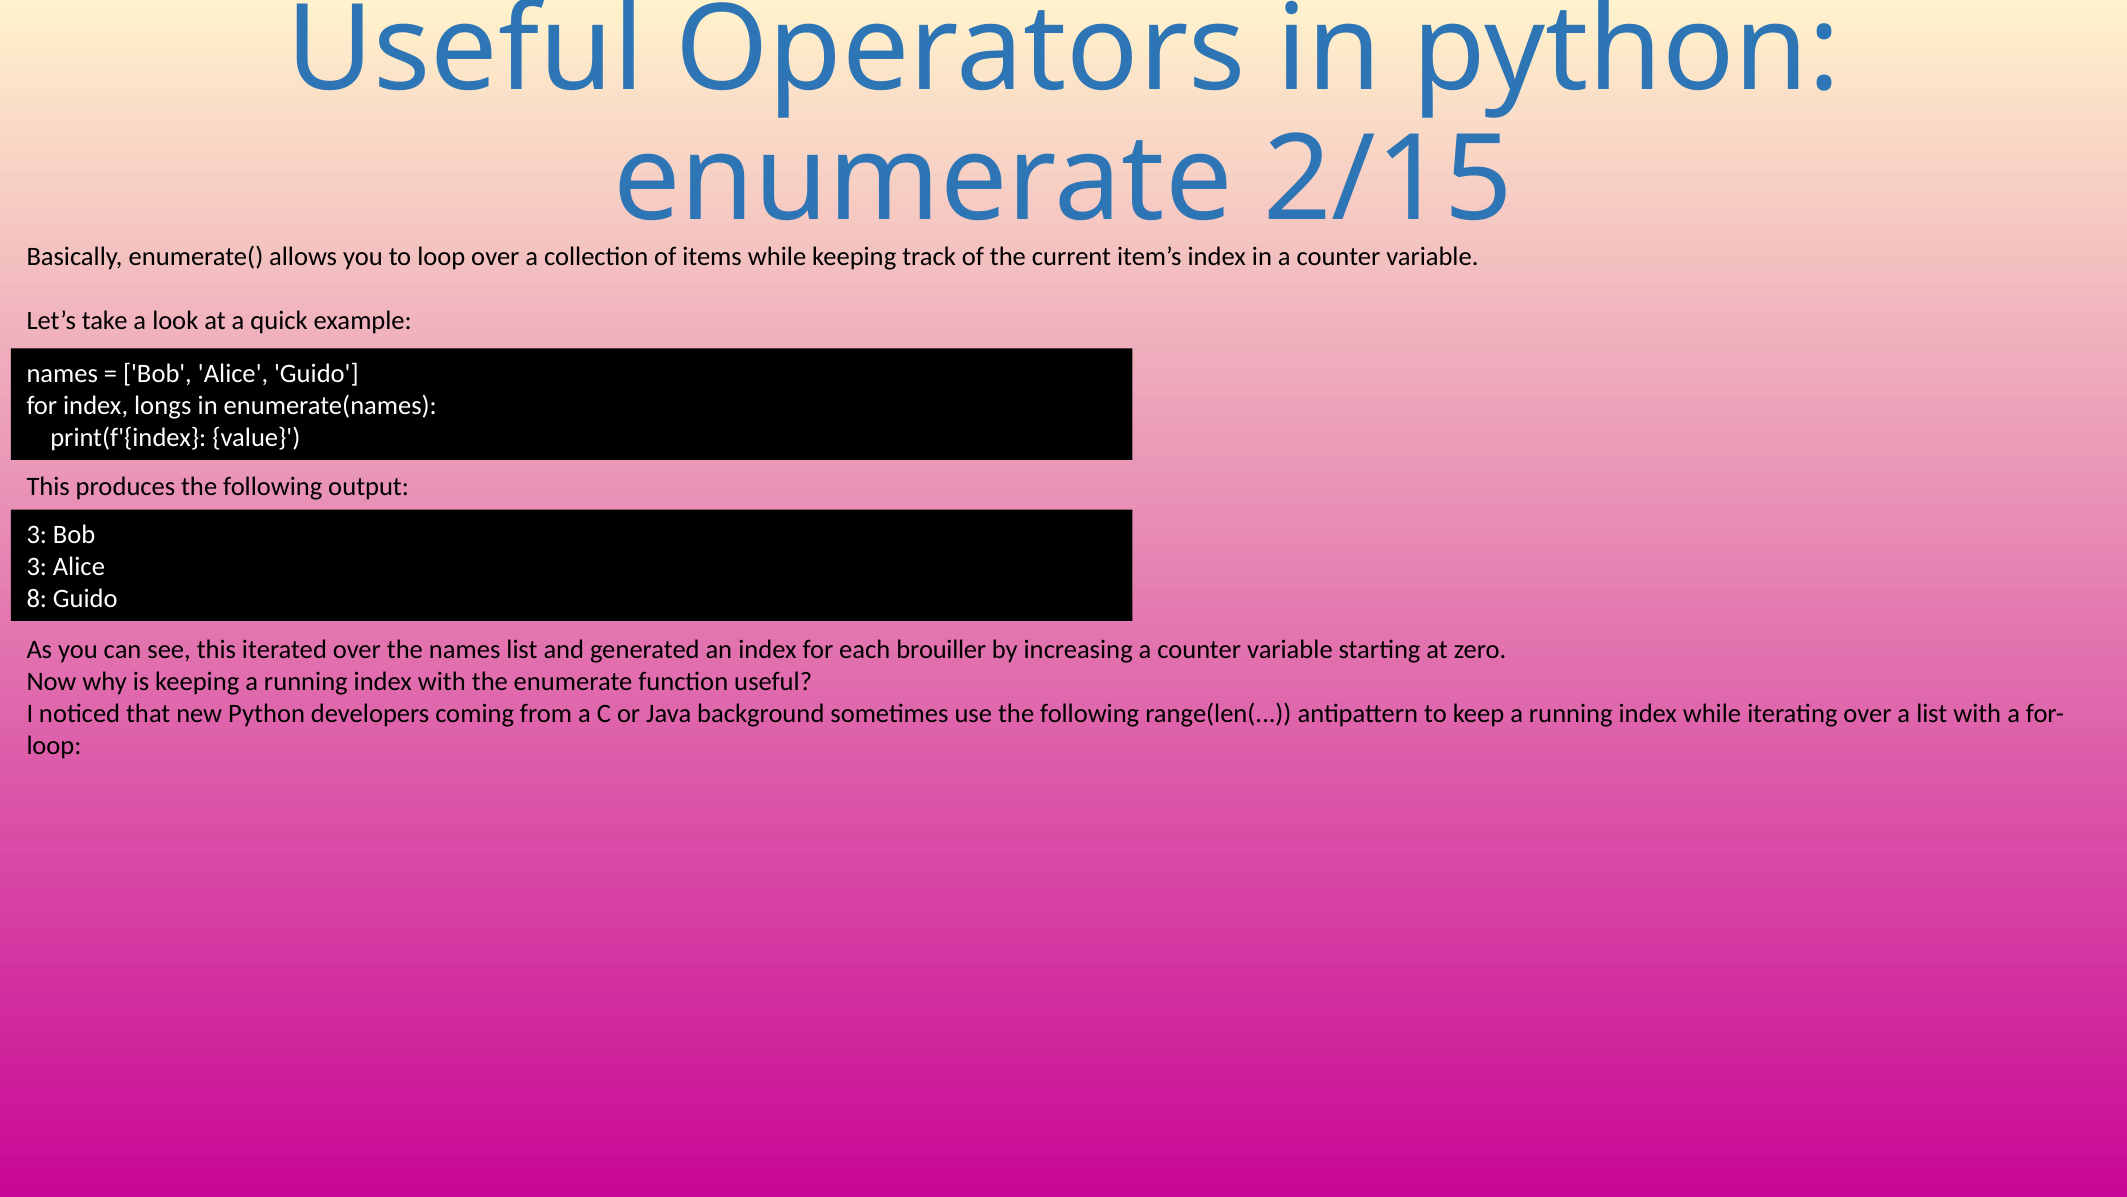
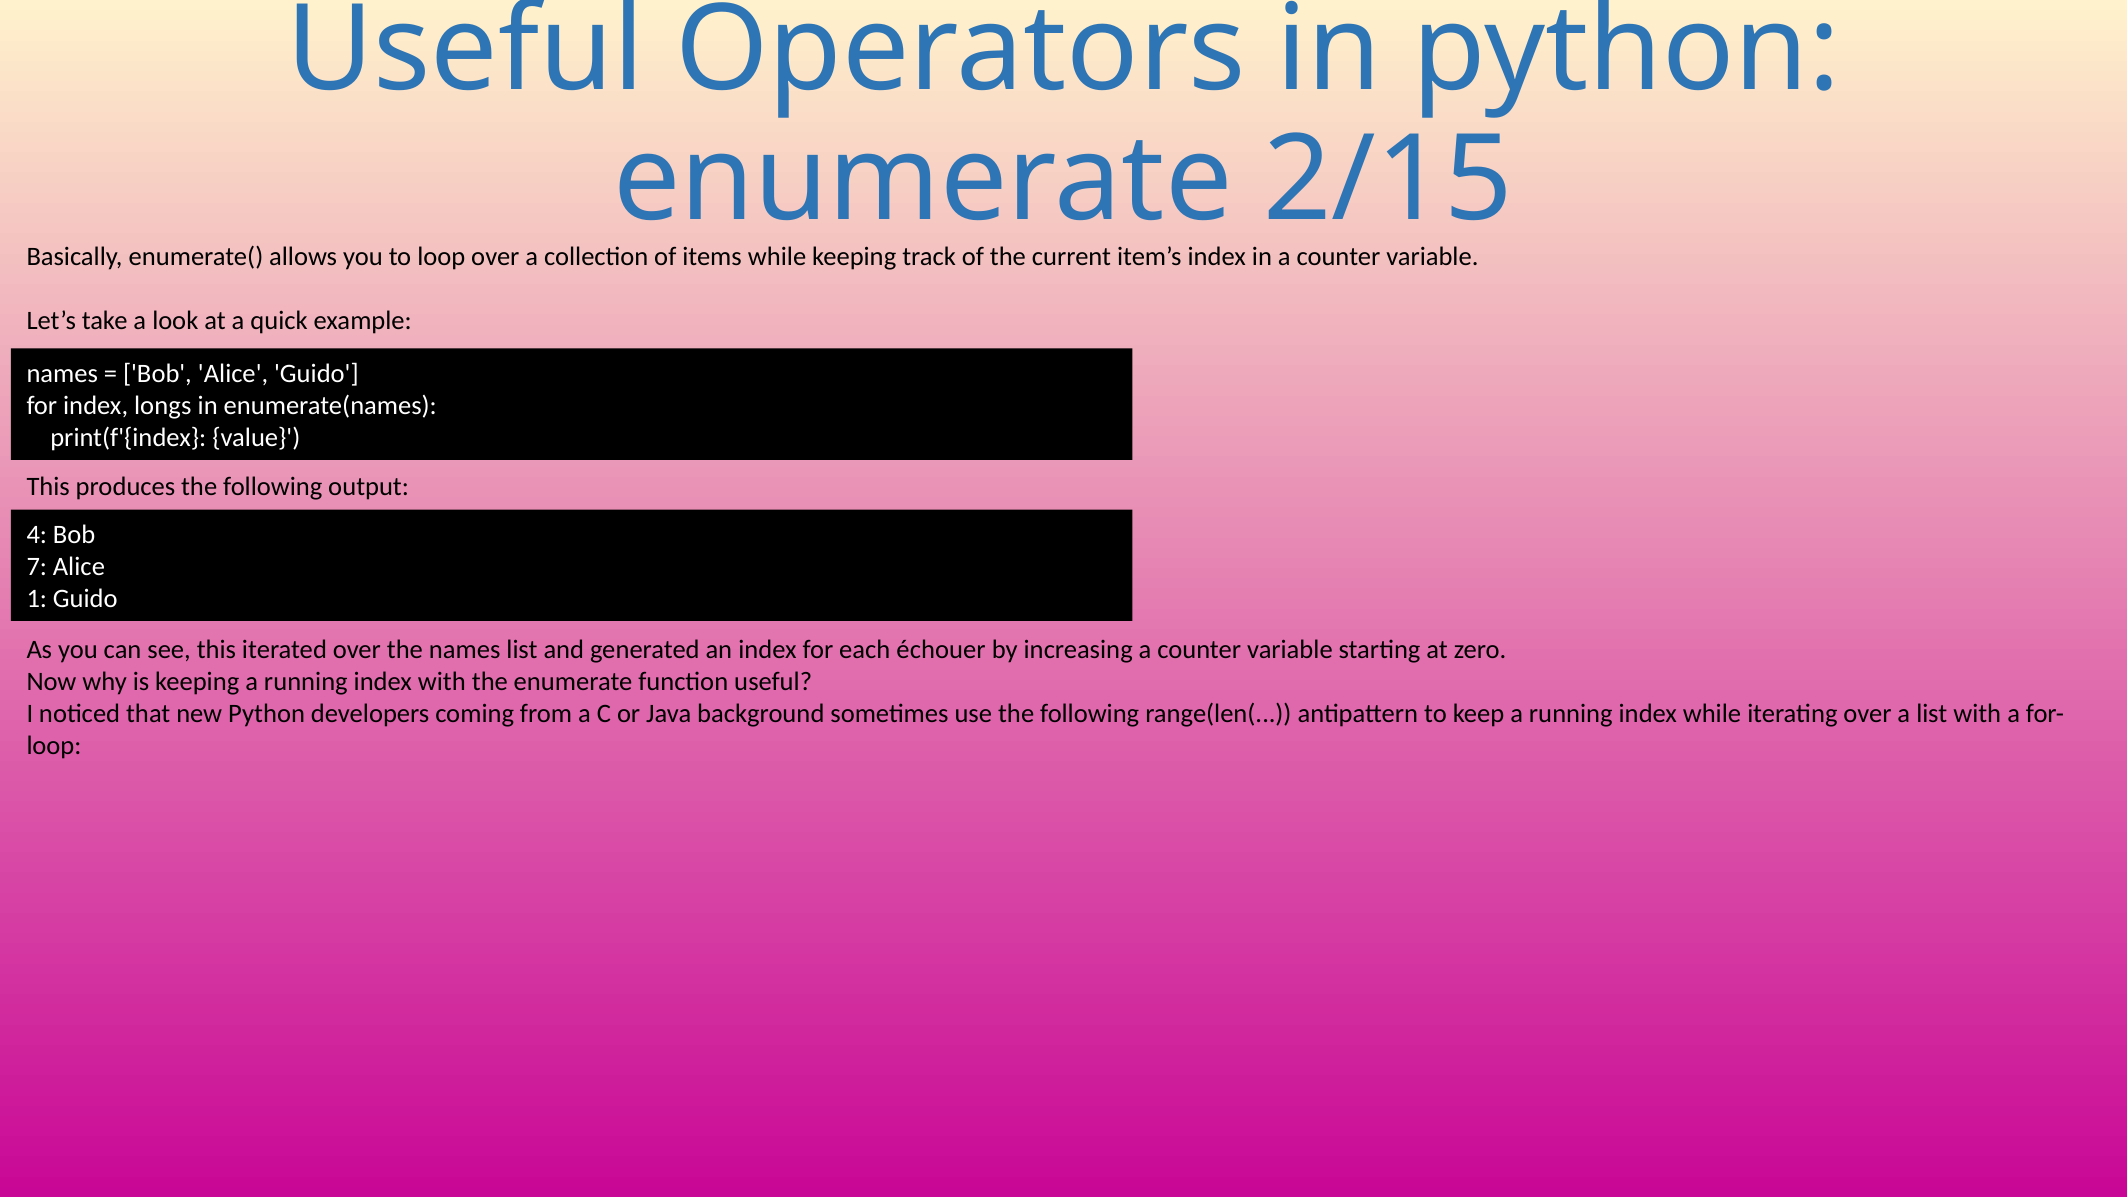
3 at (37, 535): 3 -> 4
3 at (37, 567): 3 -> 7
8: 8 -> 1
brouiller: brouiller -> échouer
